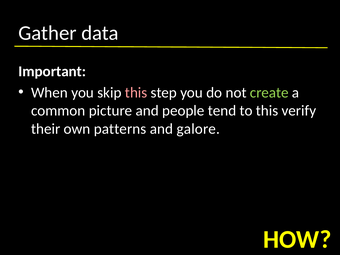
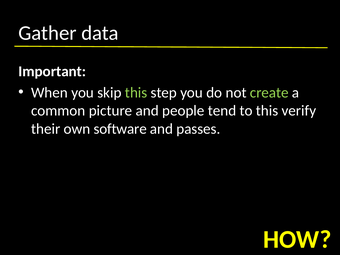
this at (136, 93) colour: pink -> light green
patterns: patterns -> software
galore: galore -> passes
